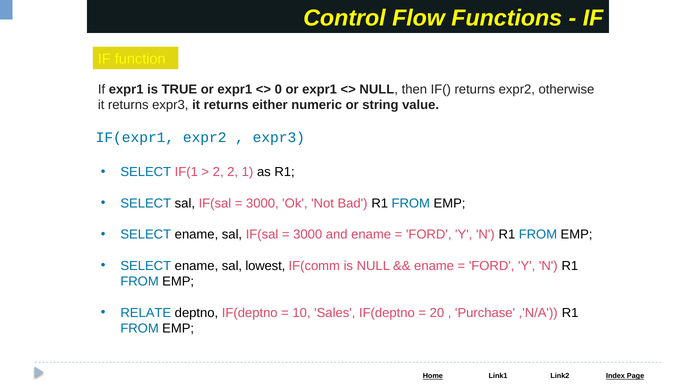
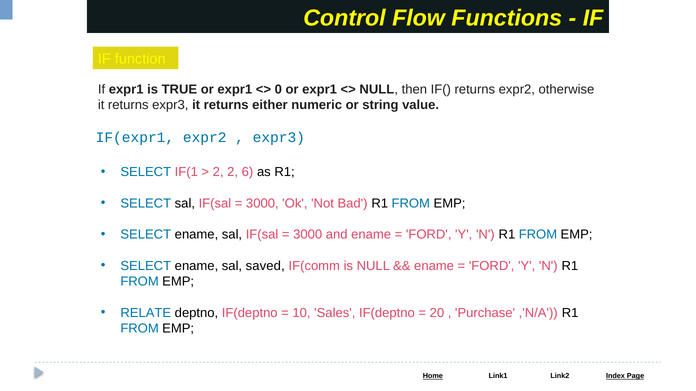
1: 1 -> 6
lowest: lowest -> saved
